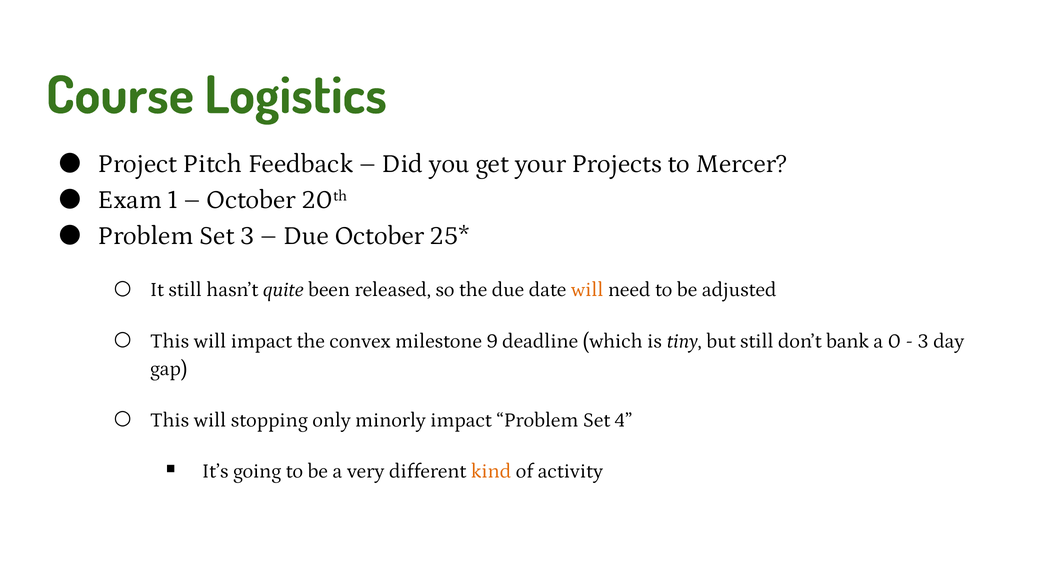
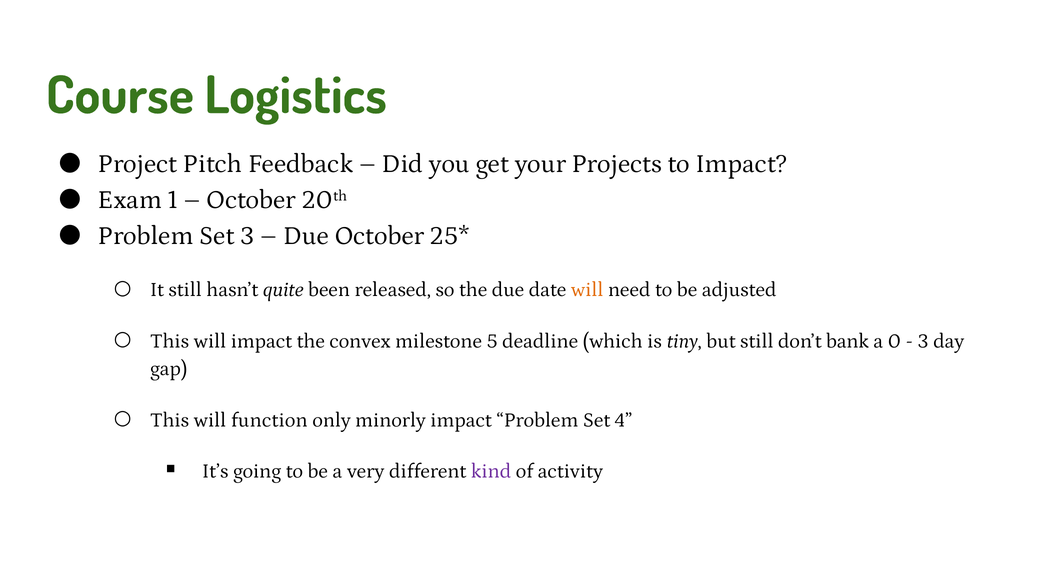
to Mercer: Mercer -> Impact
9: 9 -> 5
stopping: stopping -> function
kind colour: orange -> purple
